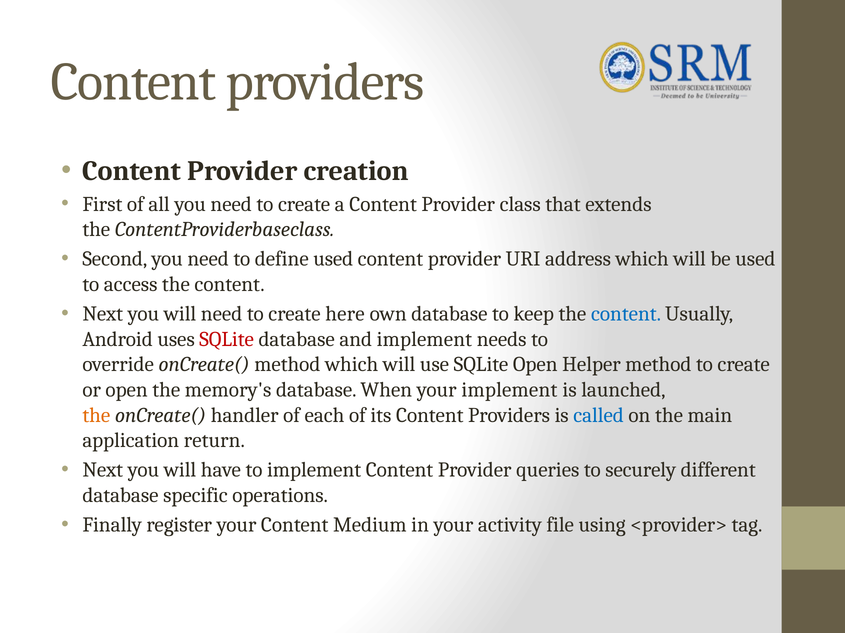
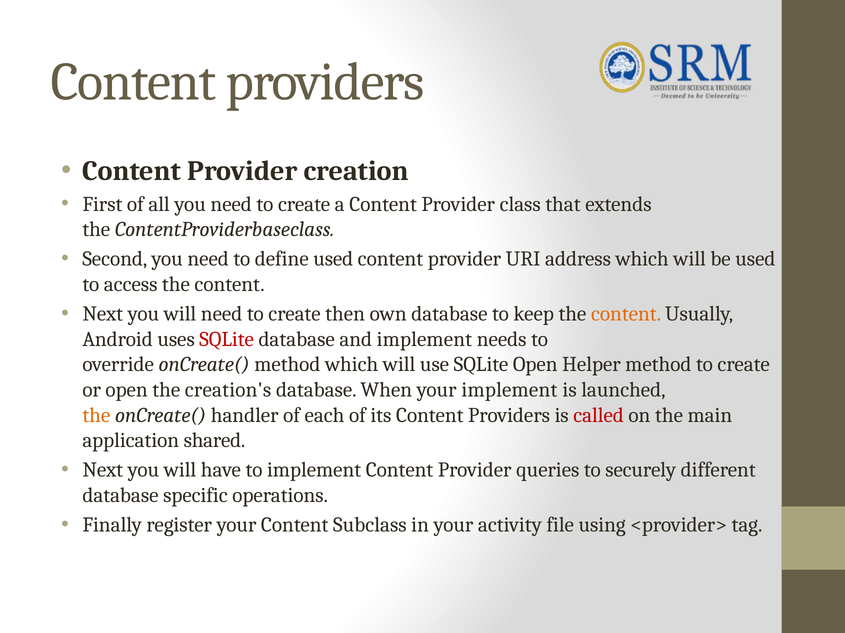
here: here -> then
content at (626, 314) colour: blue -> orange
memory's: memory's -> creation's
called colour: blue -> red
return: return -> shared
Medium: Medium -> Subclass
